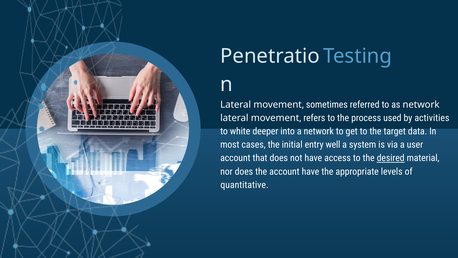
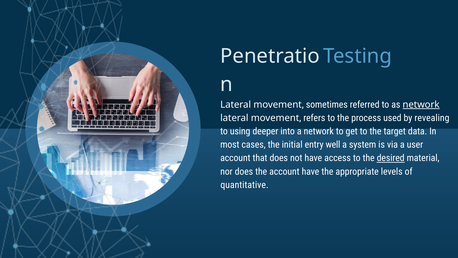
network at (421, 105) underline: none -> present
activities: activities -> revealing
white: white -> using
